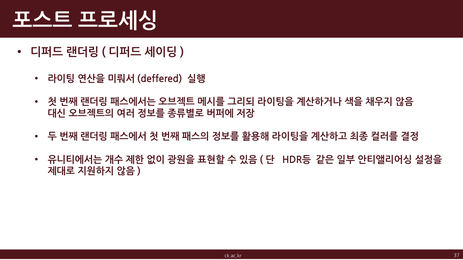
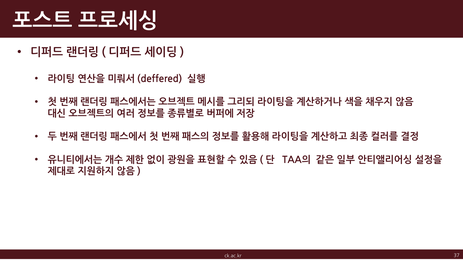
HDR등: HDR등 -> TAA의
